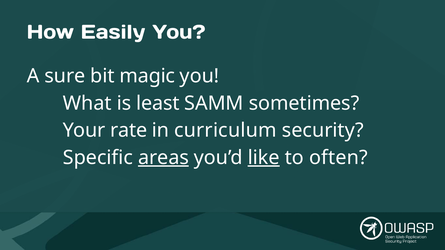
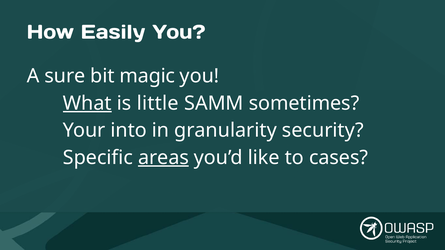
What underline: none -> present
least: least -> little
rate: rate -> into
curriculum: curriculum -> granularity
like underline: present -> none
often: often -> cases
